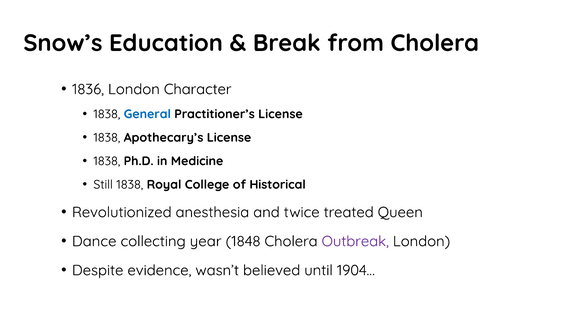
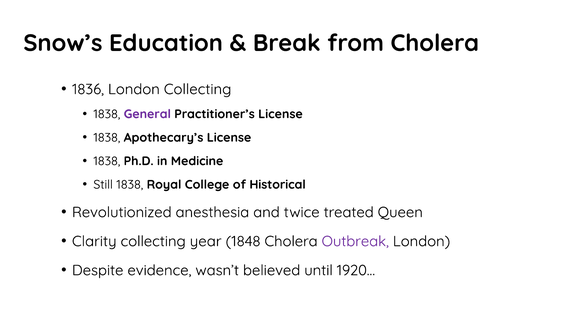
London Character: Character -> Collecting
General colour: blue -> purple
Dance: Dance -> Clarity
1904…: 1904… -> 1920…
